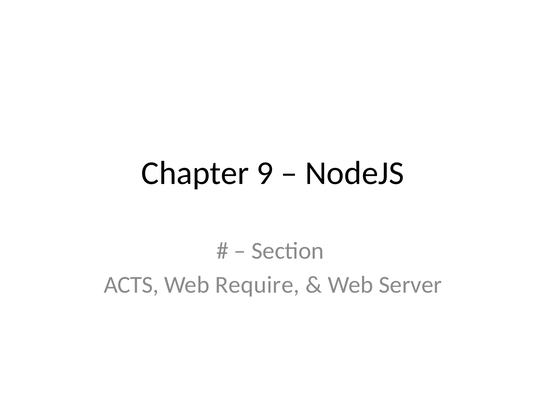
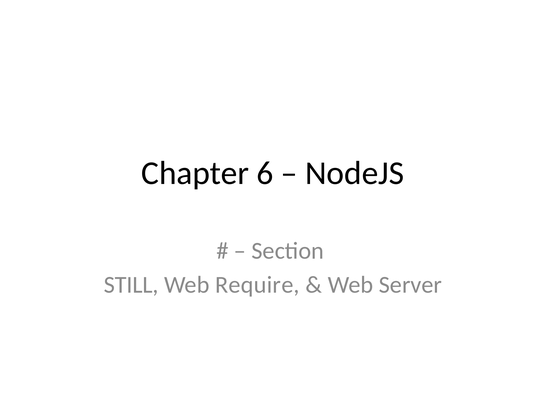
9: 9 -> 6
ACTS: ACTS -> STILL
